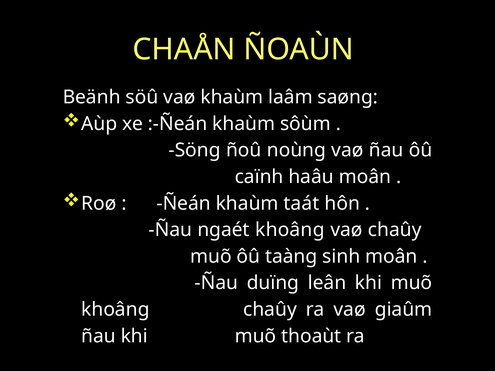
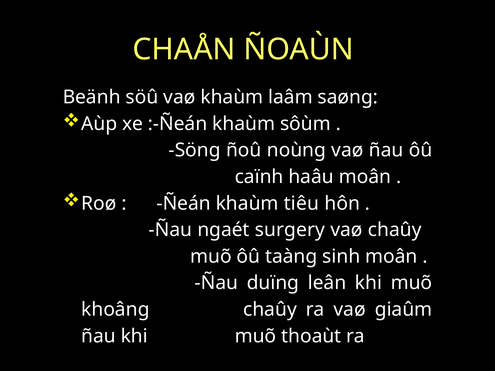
taát: taát -> tiêu
ngaét khoâng: khoâng -> surgery
